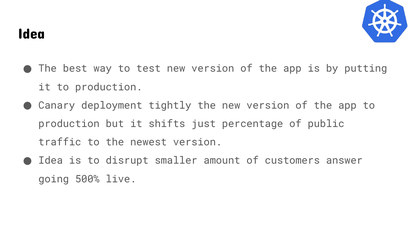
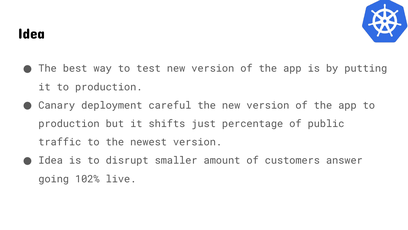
tightly: tightly -> careful
500%: 500% -> 102%
